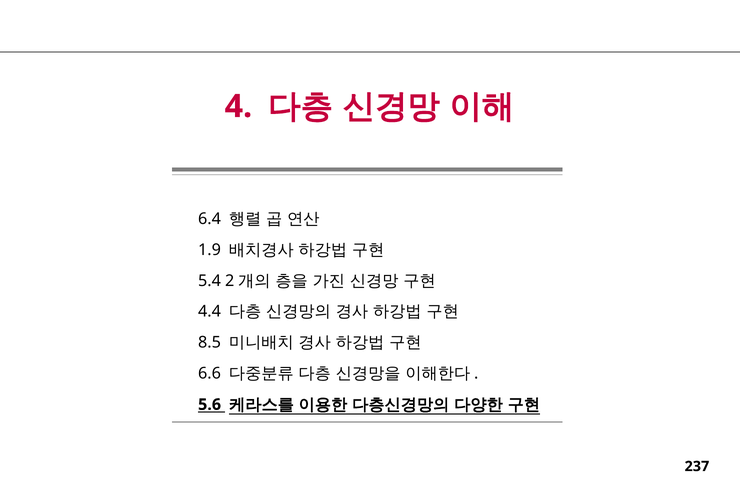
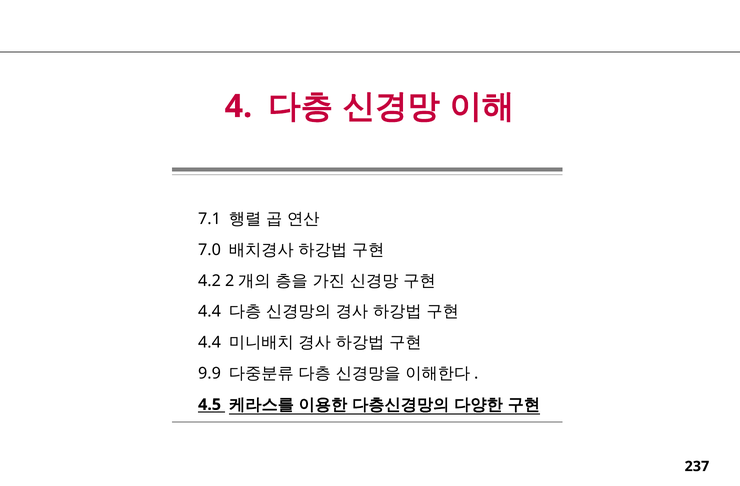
6.4: 6.4 -> 7.1
1.9: 1.9 -> 7.0
5.4: 5.4 -> 4.2
8.5 at (209, 343): 8.5 -> 4.4
6.6: 6.6 -> 9.9
5.6: 5.6 -> 4.5
